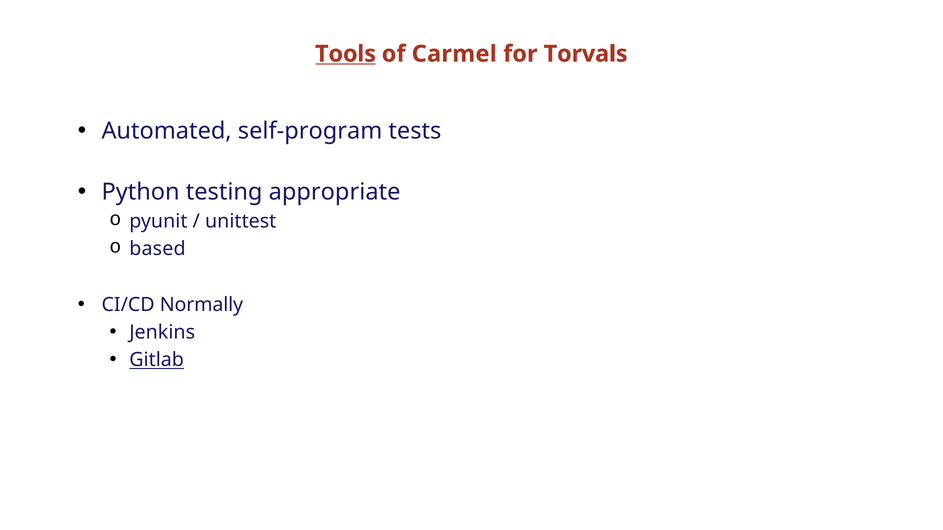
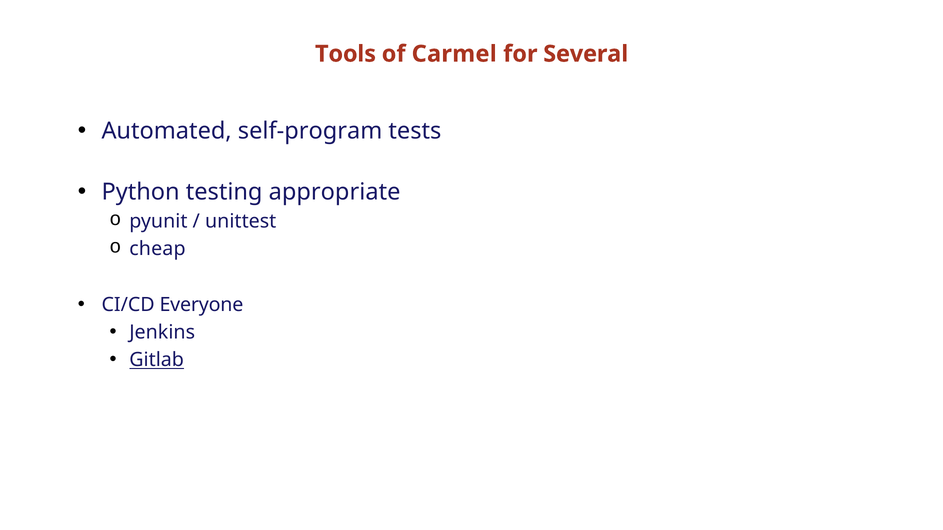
Tools underline: present -> none
Torvals: Torvals -> Several
based: based -> cheap
Normally: Normally -> Everyone
